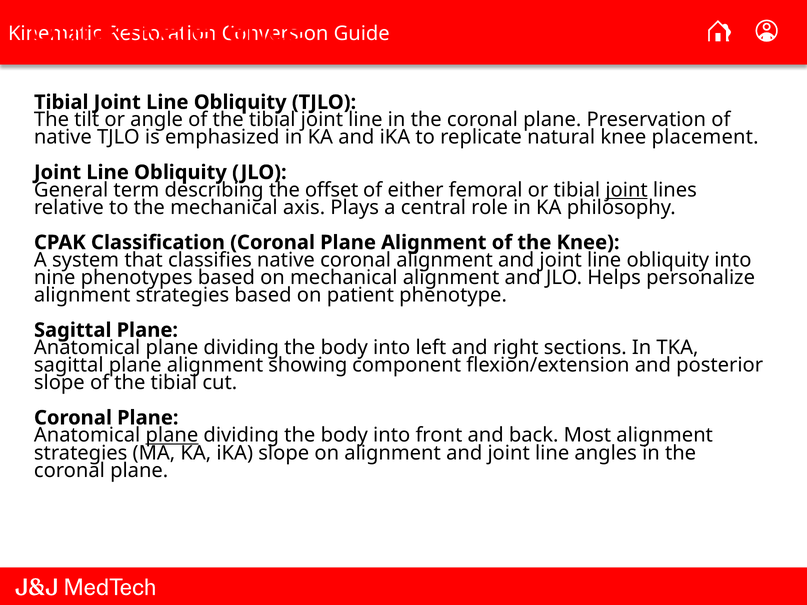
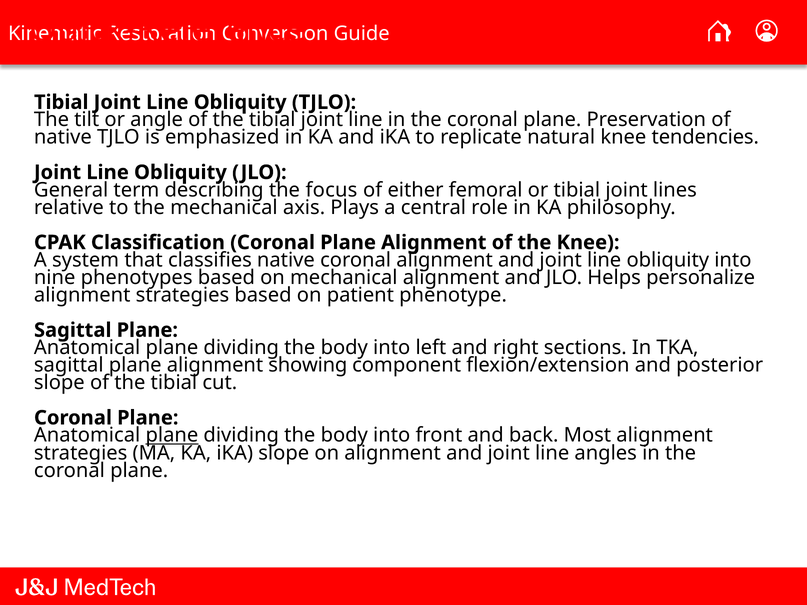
placement: placement -> tendencies
offset: offset -> focus
joint at (627, 190) underline: present -> none
